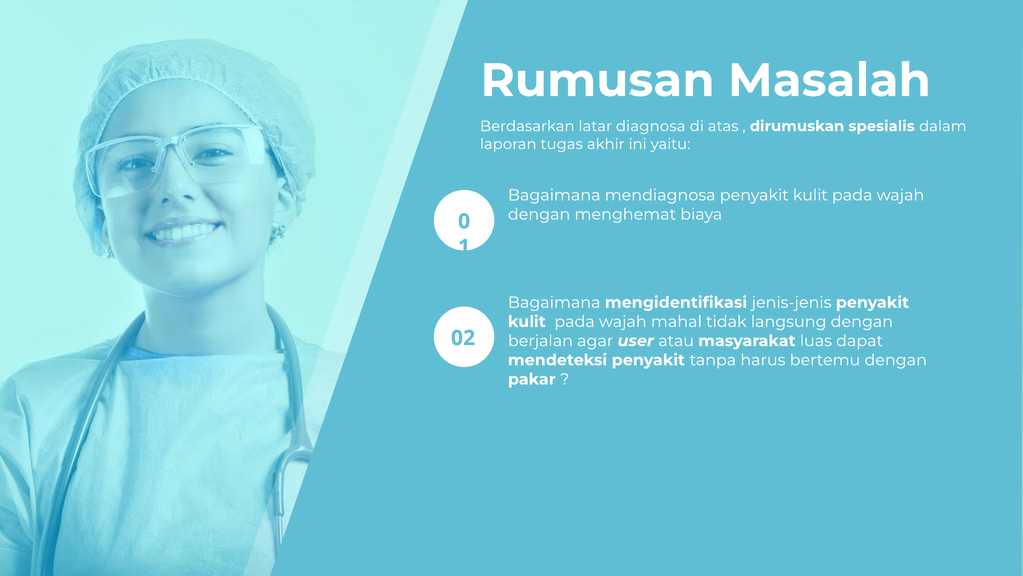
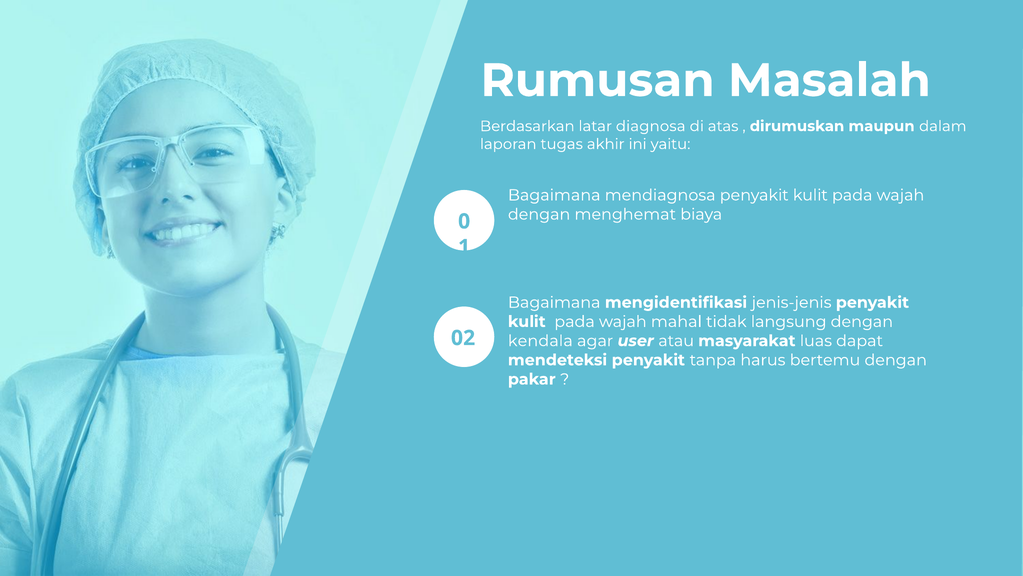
spesialis: spesialis -> maupun
berjalan: berjalan -> kendala
